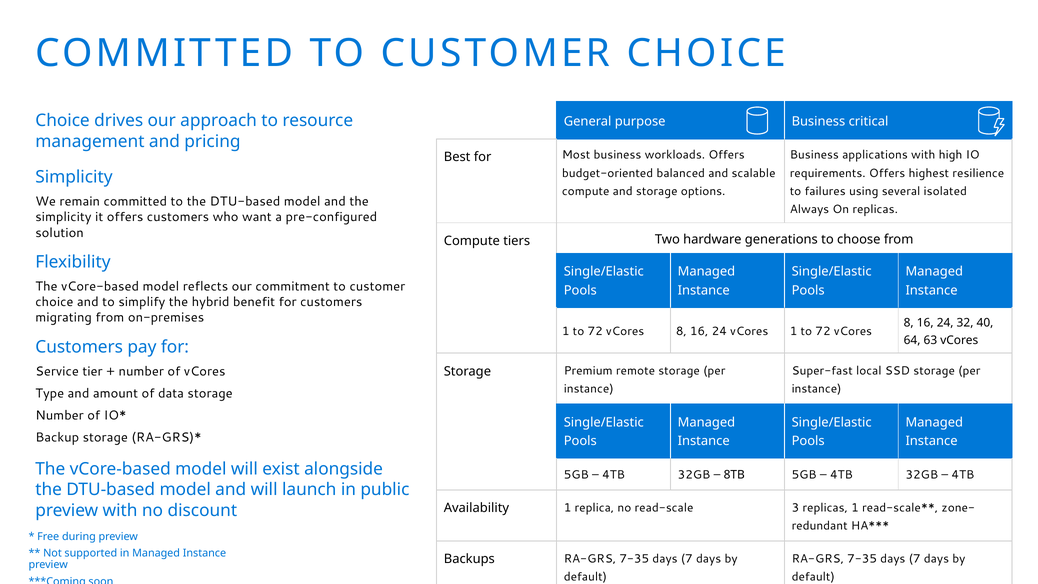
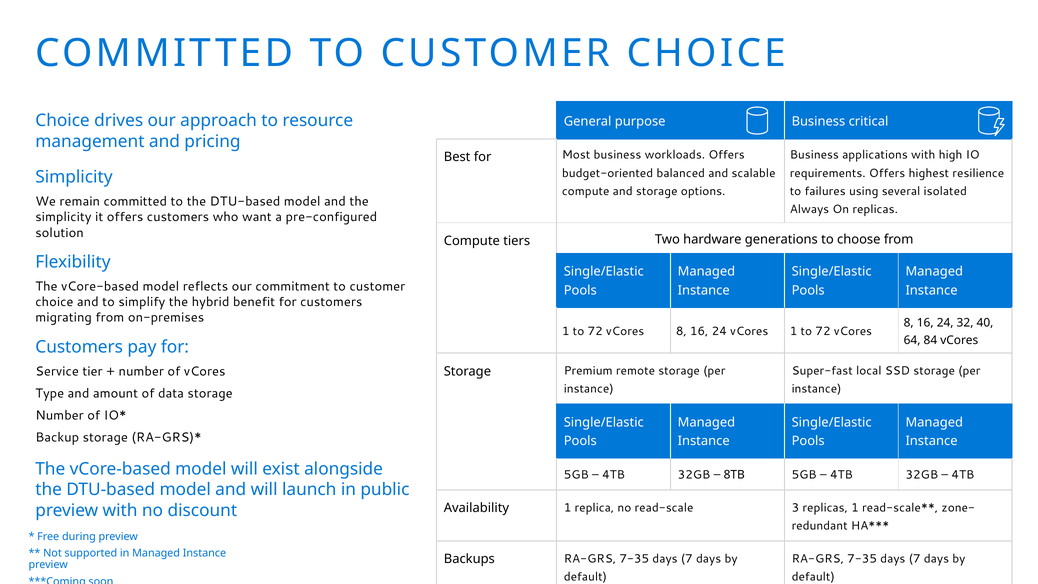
63: 63 -> 84
